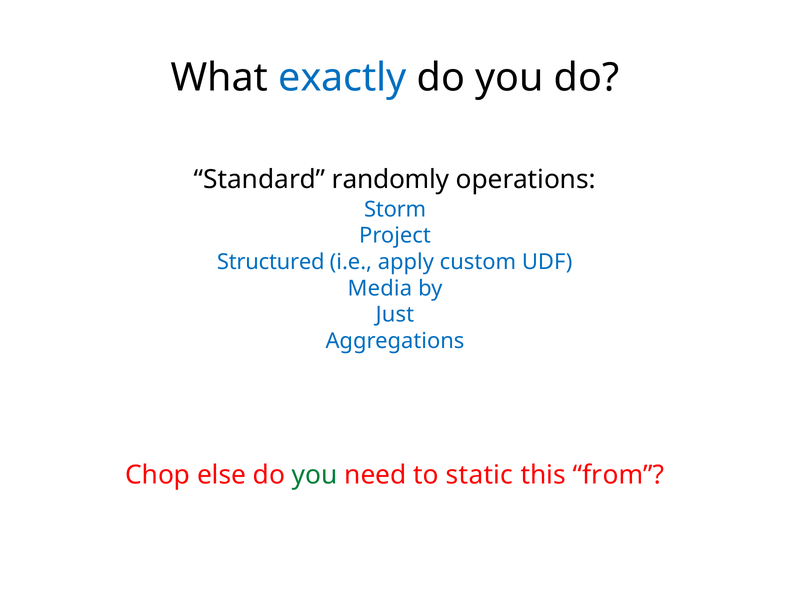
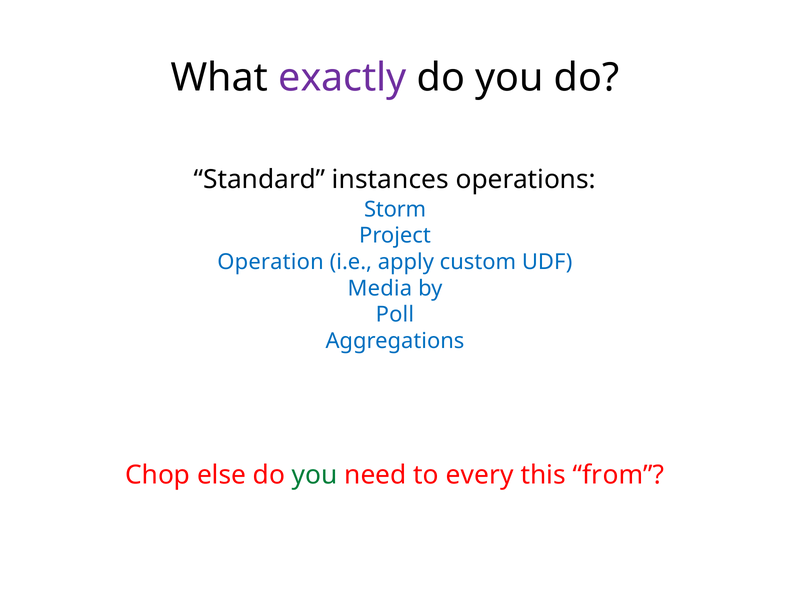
exactly colour: blue -> purple
randomly: randomly -> instances
Structured: Structured -> Operation
Just: Just -> Poll
static: static -> every
